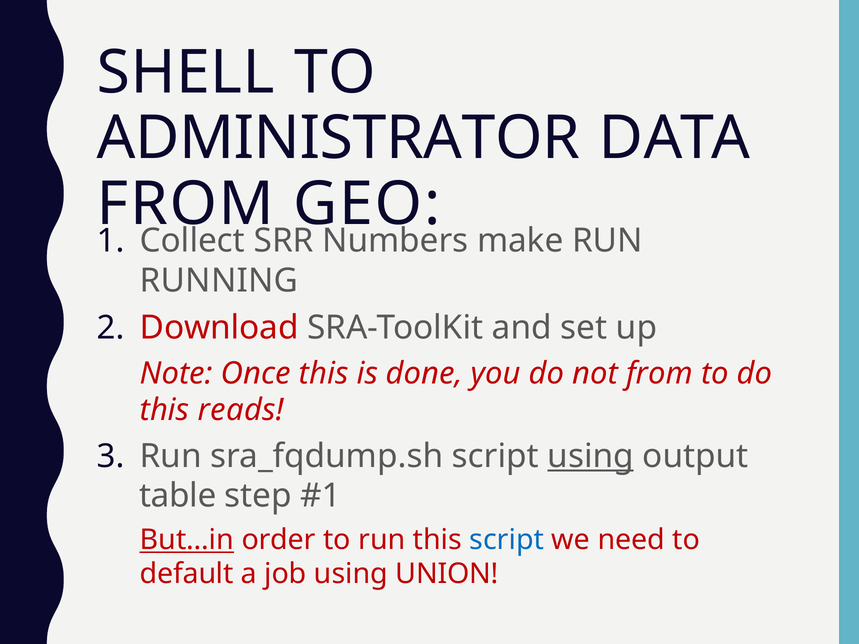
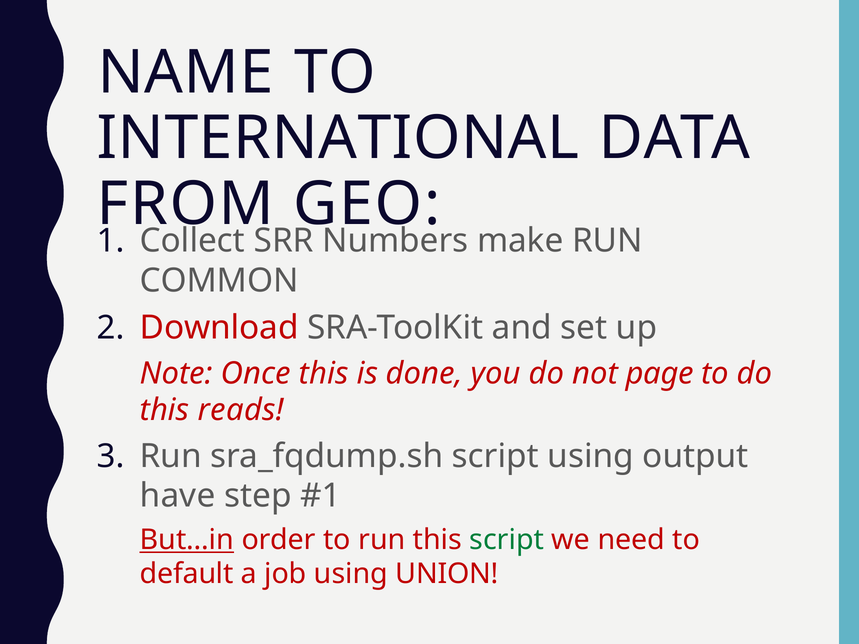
SHELL: SHELL -> NAME
ADMINISTRATOR: ADMINISTRATOR -> INTERNATIONAL
RUNNING: RUNNING -> COMMON
not from: from -> page
using at (591, 456) underline: present -> none
table: table -> have
script at (507, 540) colour: blue -> green
